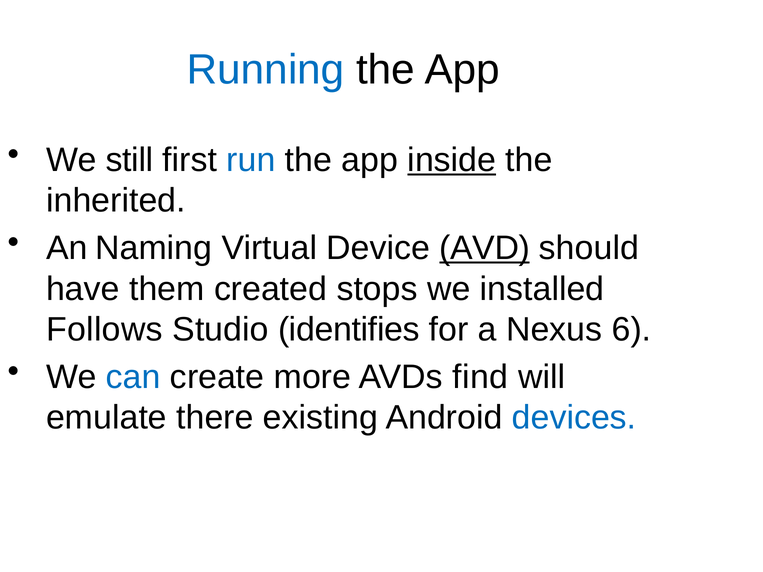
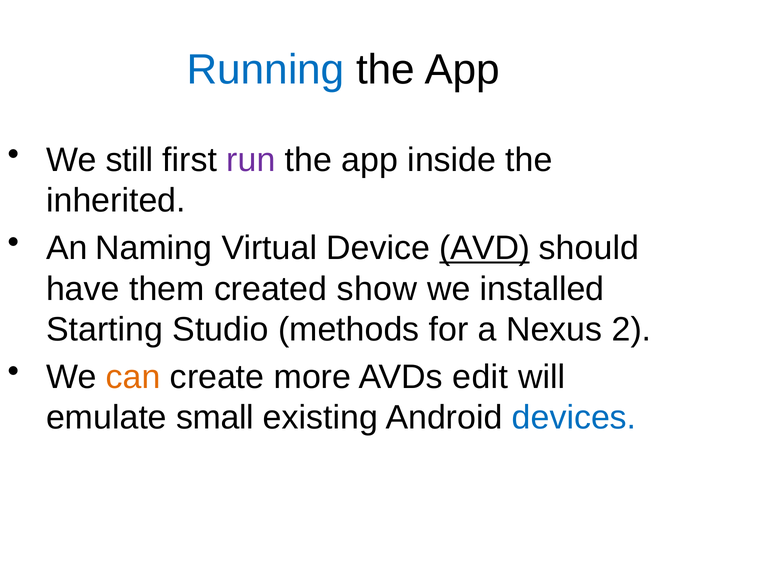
run colour: blue -> purple
inside underline: present -> none
stops: stops -> show
Follows: Follows -> Starting
identifies: identifies -> methods
6: 6 -> 2
can colour: blue -> orange
find: find -> edit
there: there -> small
